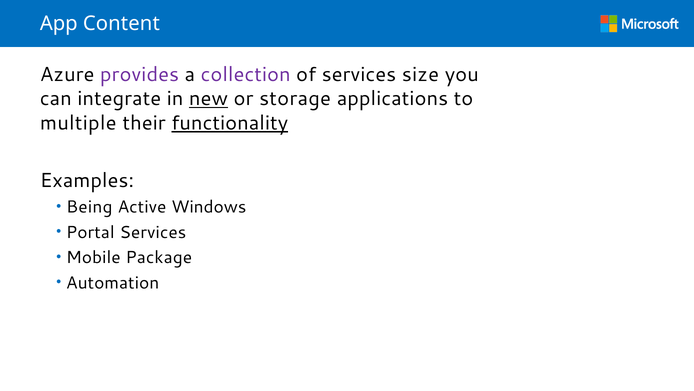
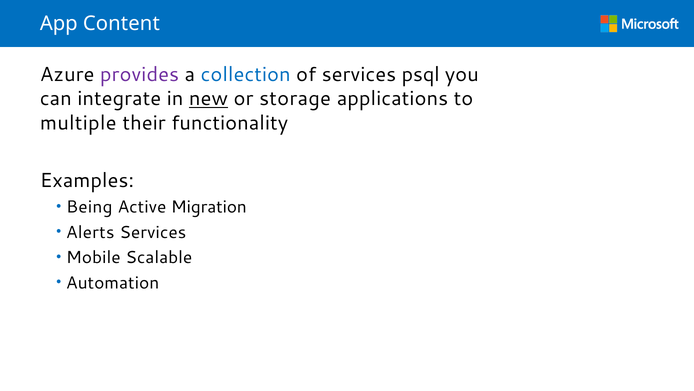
collection colour: purple -> blue
size: size -> psql
functionality underline: present -> none
Windows: Windows -> Migration
Portal: Portal -> Alerts
Package: Package -> Scalable
